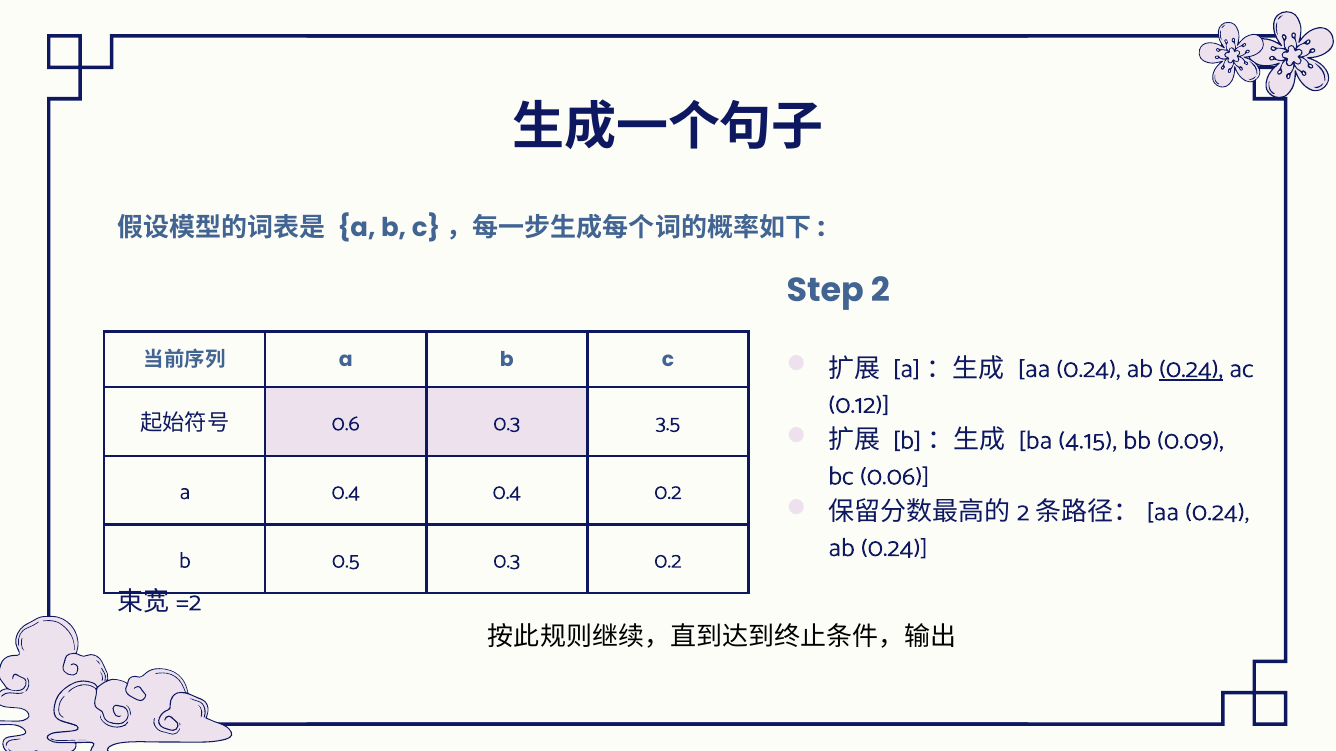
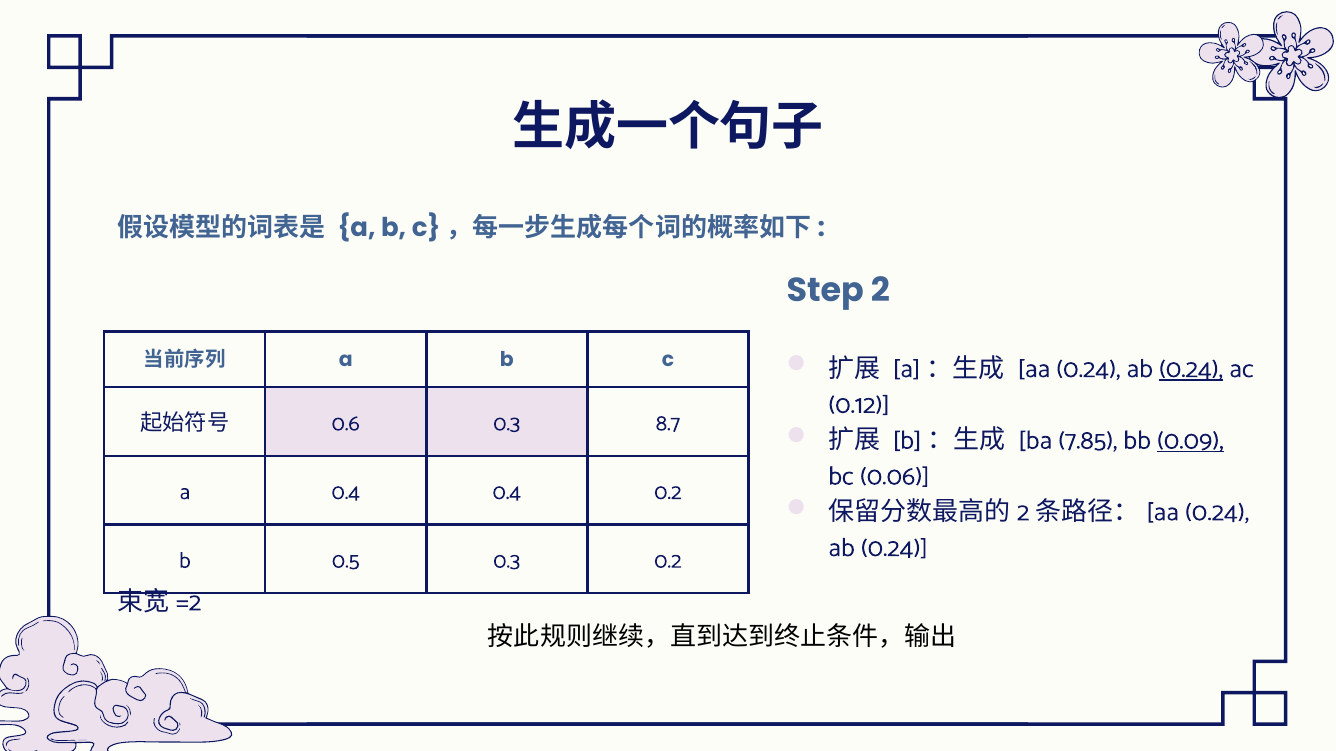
3.5: 3.5 -> 8.7
4.15: 4.15 -> 7.85
0.09 underline: none -> present
